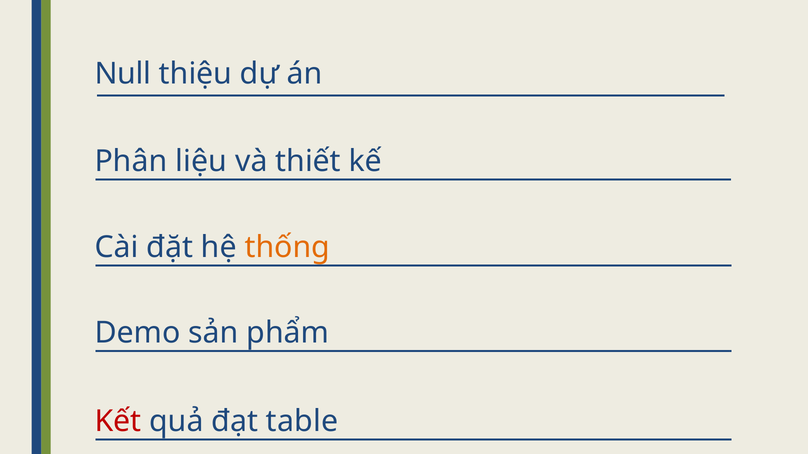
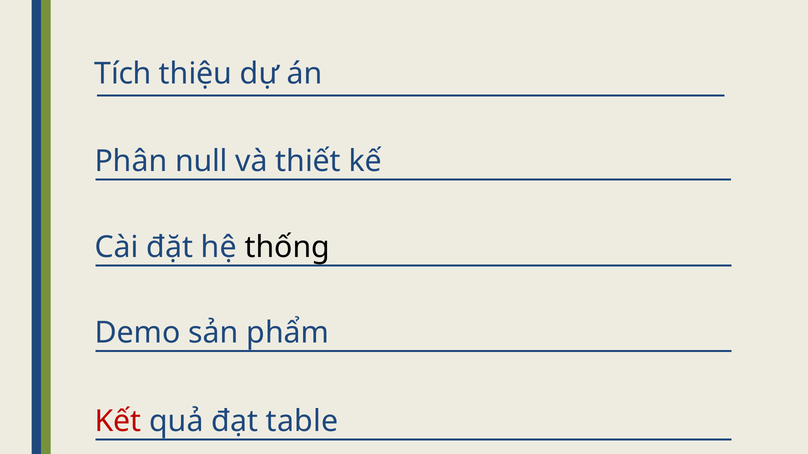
Null: Null -> Tích
liệu: liệu -> null
thống colour: orange -> black
